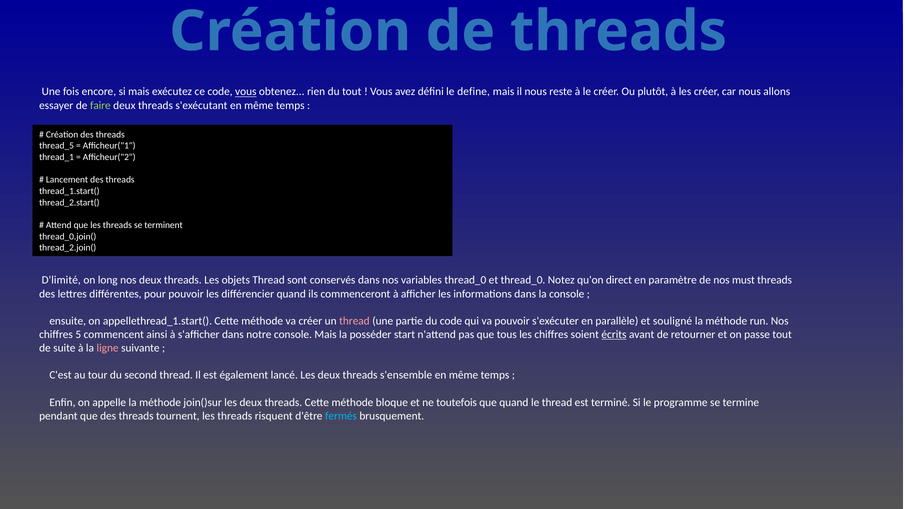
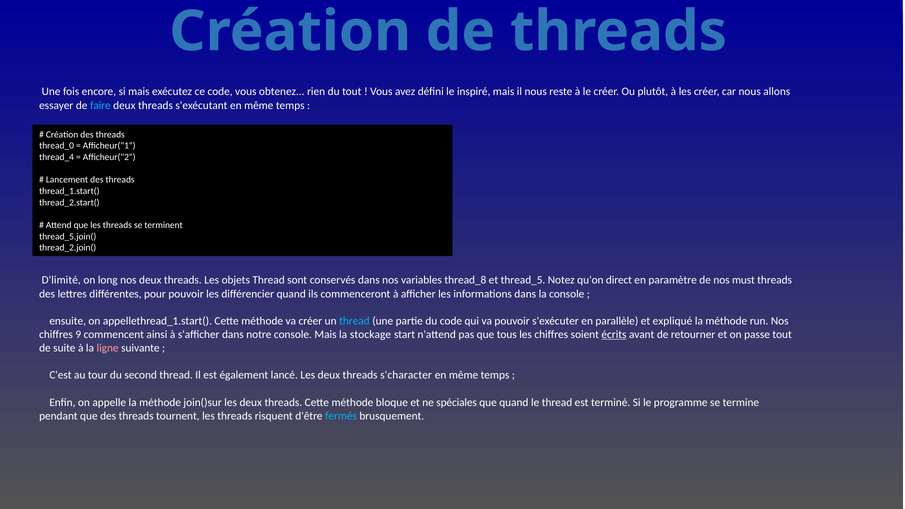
vous at (246, 92) underline: present -> none
define: define -> inspiré
faire colour: light green -> light blue
thread_5: thread_5 -> thread_0
thread_1: thread_1 -> thread_4
thread_0.join(: thread_0.join( -> thread_5.join(
variables thread_0: thread_0 -> thread_8
et thread_0: thread_0 -> thread_5
thread at (354, 321) colour: pink -> light blue
souligné: souligné -> expliqué
5: 5 -> 9
posséder: posséder -> stockage
s'ensemble: s'ensemble -> s'character
toutefois: toutefois -> spéciales
